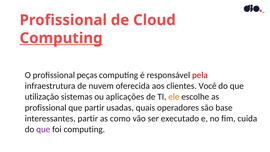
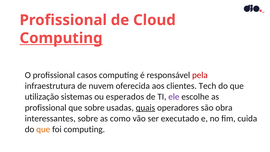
peças: peças -> casos
Você: Você -> Tech
aplicações: aplicações -> esperados
ele colour: orange -> purple
que partir: partir -> sobre
quais underline: none -> present
base: base -> obra
interessantes partir: partir -> sobre
que at (43, 129) colour: purple -> orange
